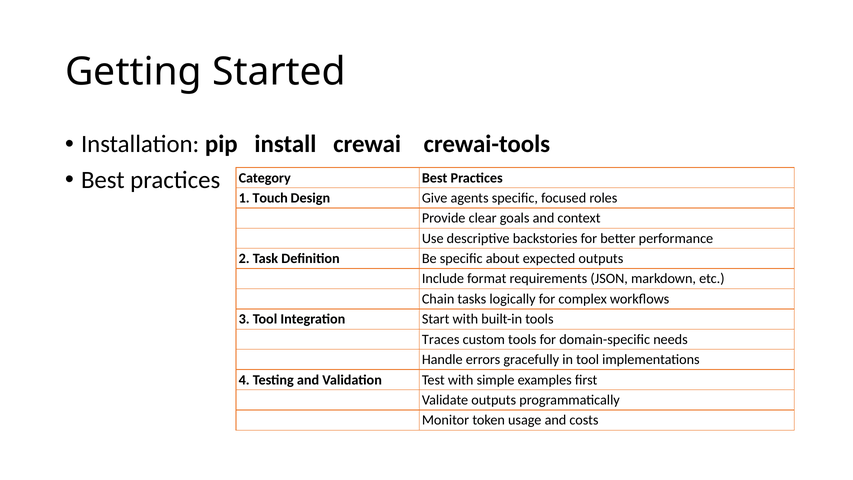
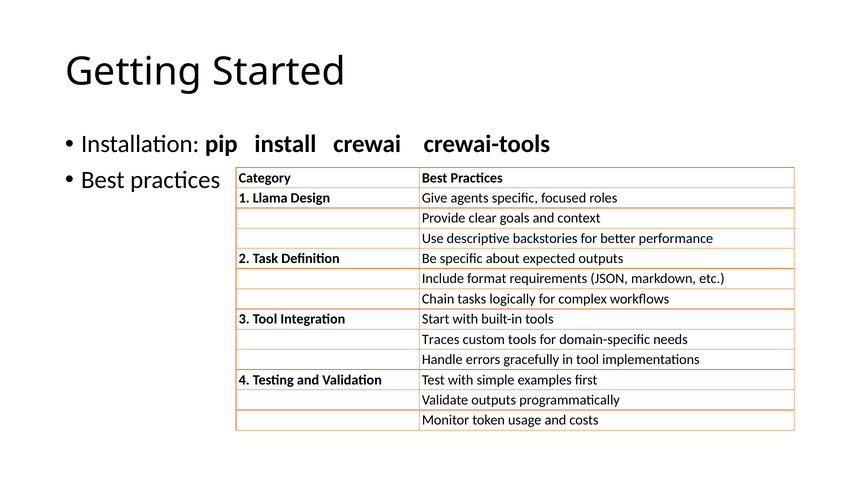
Touch: Touch -> Llama
